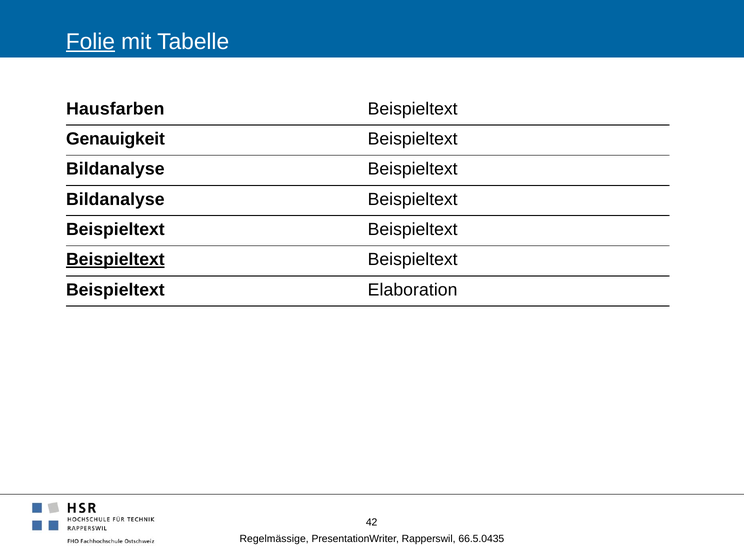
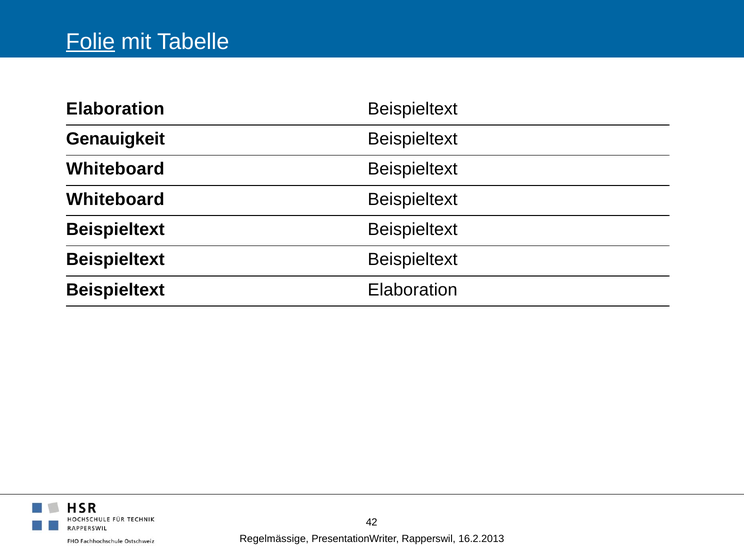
Hausfarben at (115, 109): Hausfarben -> Elaboration
Bildanalyse at (115, 169): Bildanalyse -> Whiteboard
Bildanalyse at (115, 199): Bildanalyse -> Whiteboard
Beispieltext at (115, 260) underline: present -> none
66.5.0435: 66.5.0435 -> 16.2.2013
